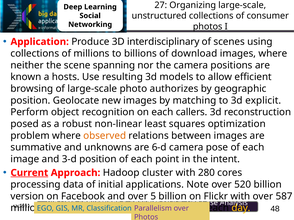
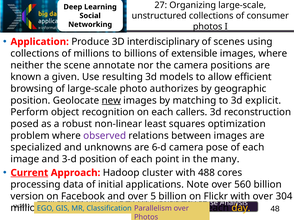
download: download -> extensible
spanning: spanning -> annotate
hosts: hosts -> given
new underline: none -> present
observed colour: orange -> purple
summative: summative -> specialized
intent: intent -> many
280: 280 -> 488
520: 520 -> 560
587: 587 -> 304
